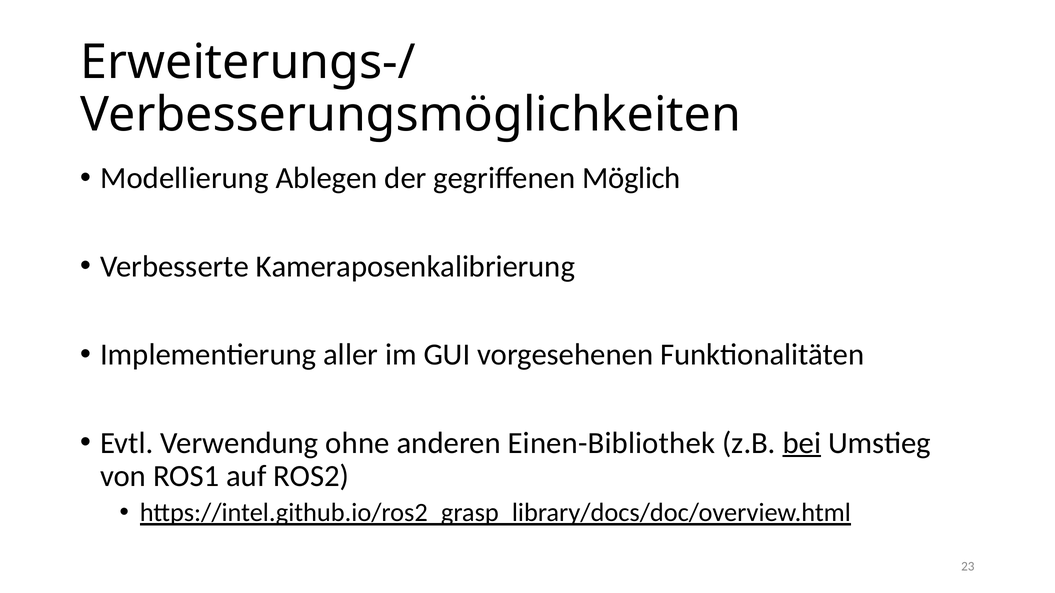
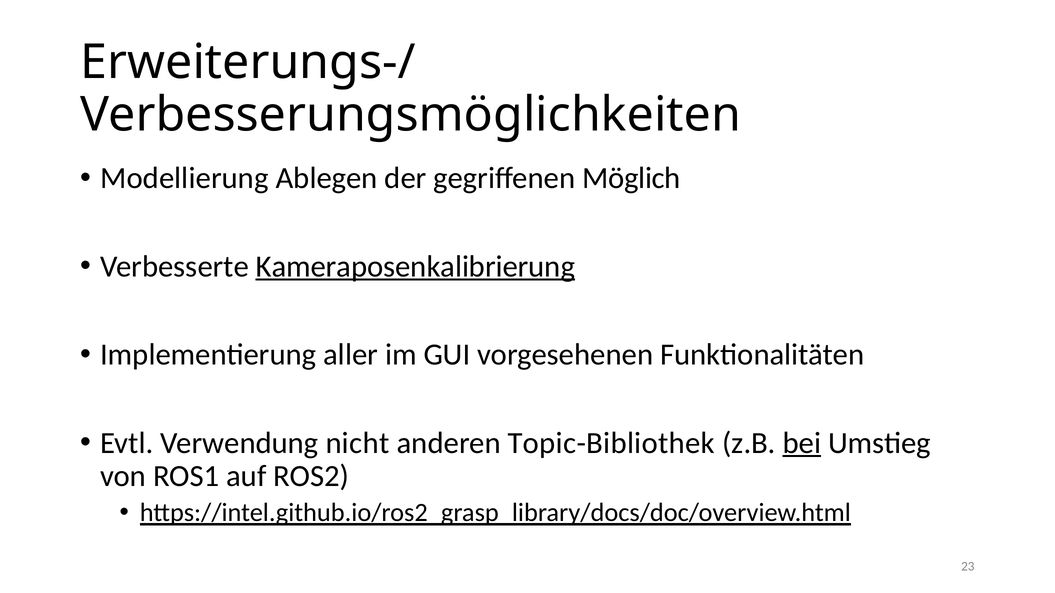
Kameraposenkalibrierung underline: none -> present
ohne: ohne -> nicht
Einen-Bibliothek: Einen-Bibliothek -> Topic-Bibliothek
